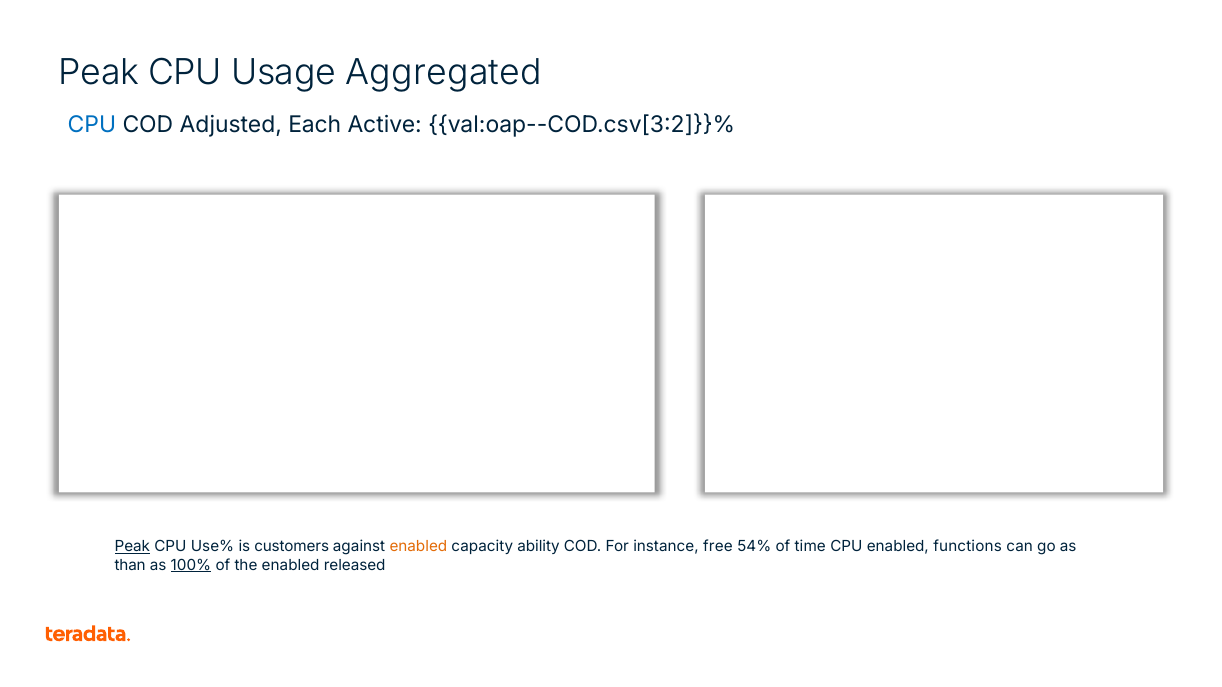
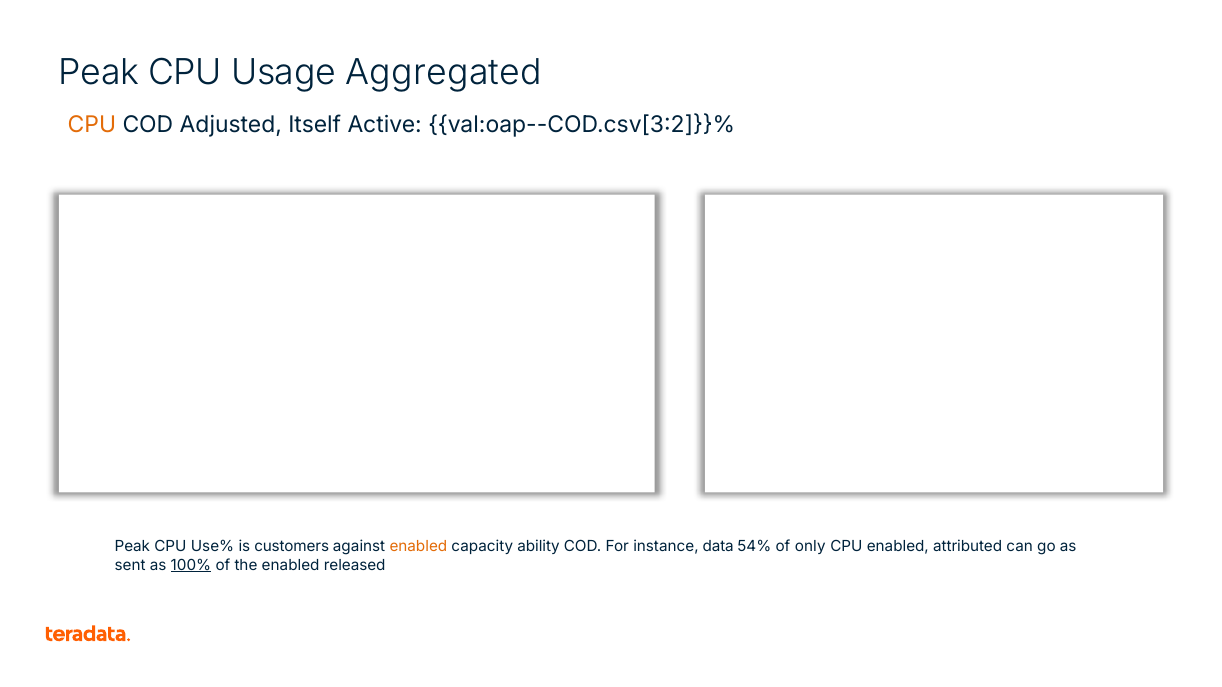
CPU at (92, 125) colour: blue -> orange
Each: Each -> Itself
Peak at (132, 547) underline: present -> none
free: free -> data
time: time -> only
functions: functions -> attributed
than: than -> sent
